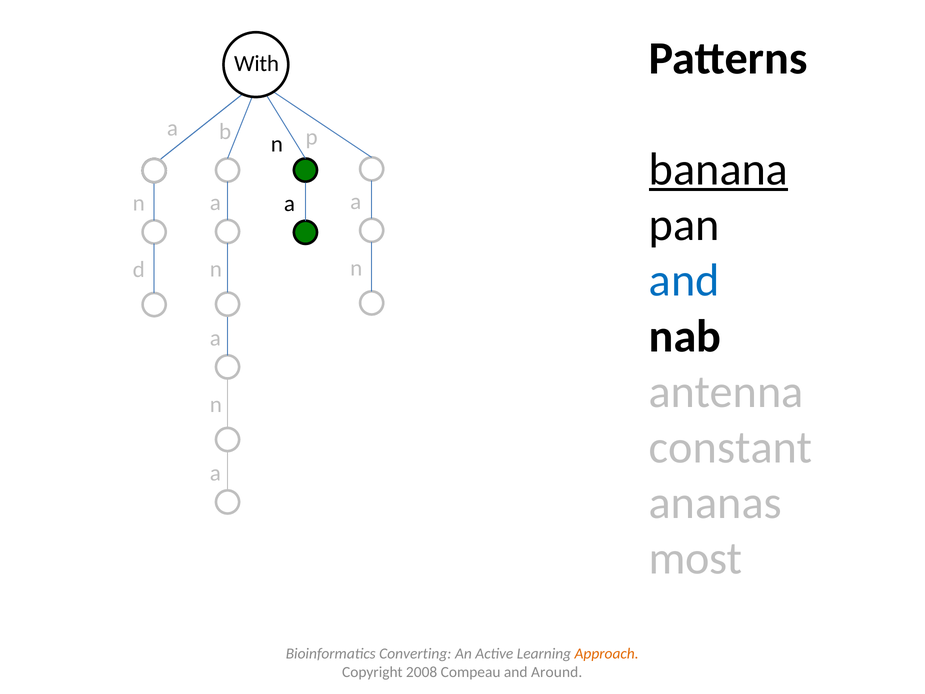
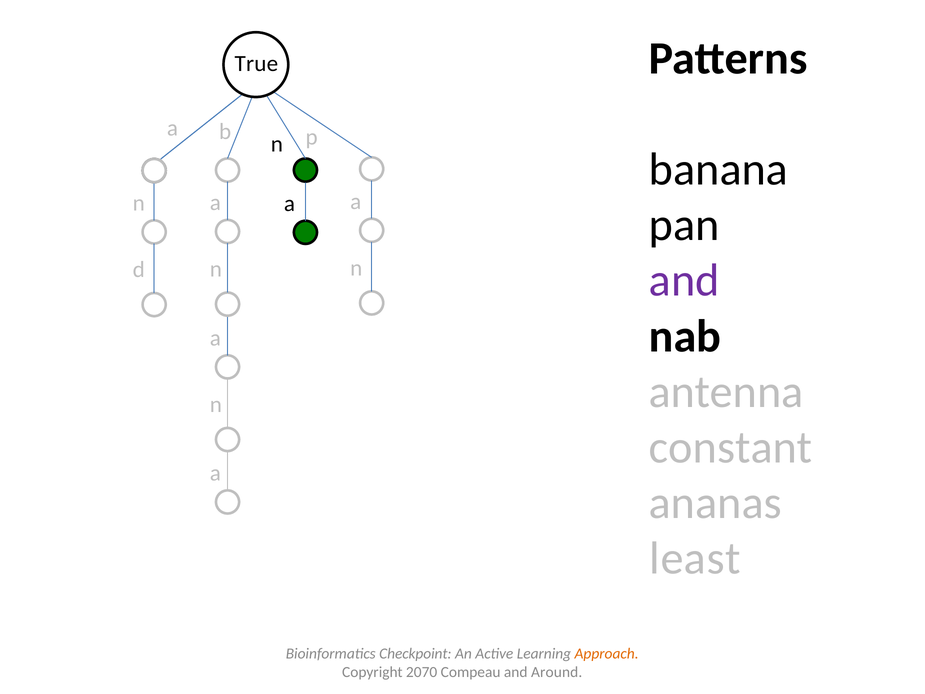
With: With -> True
banana underline: present -> none
and at (684, 281) colour: blue -> purple
most: most -> least
Converting: Converting -> Checkpoint
2008: 2008 -> 2070
